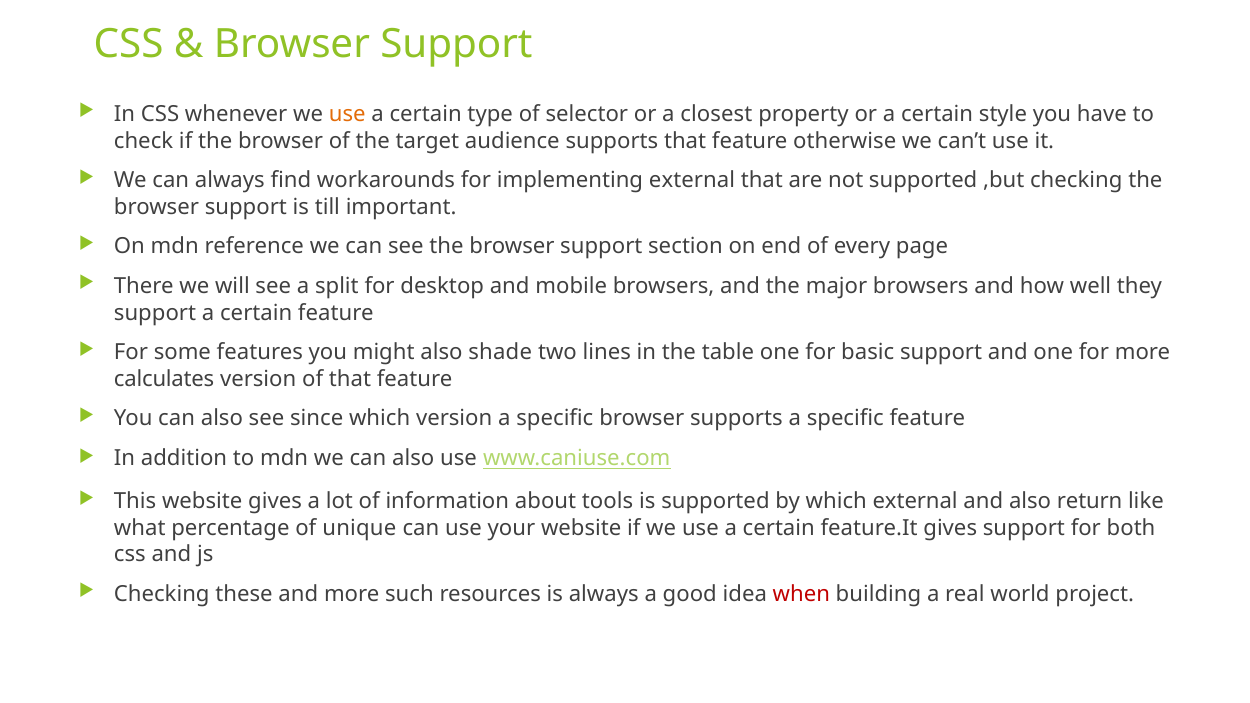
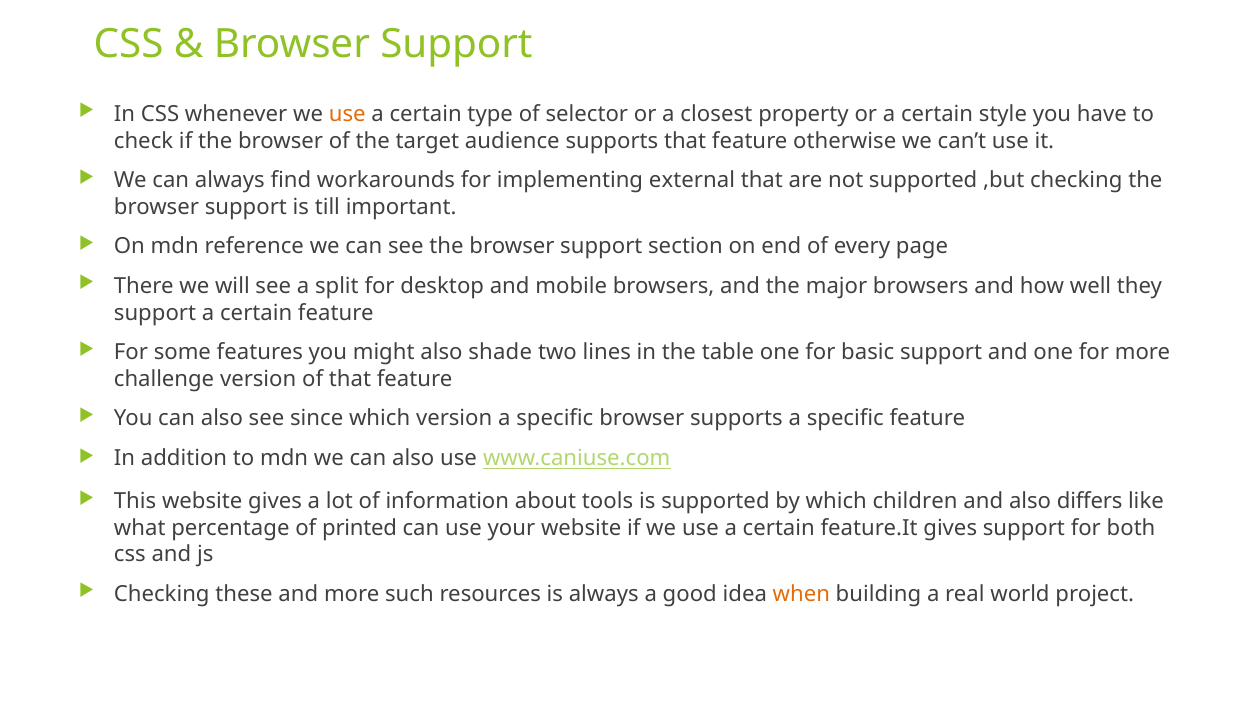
calculates: calculates -> challenge
which external: external -> children
return: return -> differs
unique: unique -> printed
when colour: red -> orange
